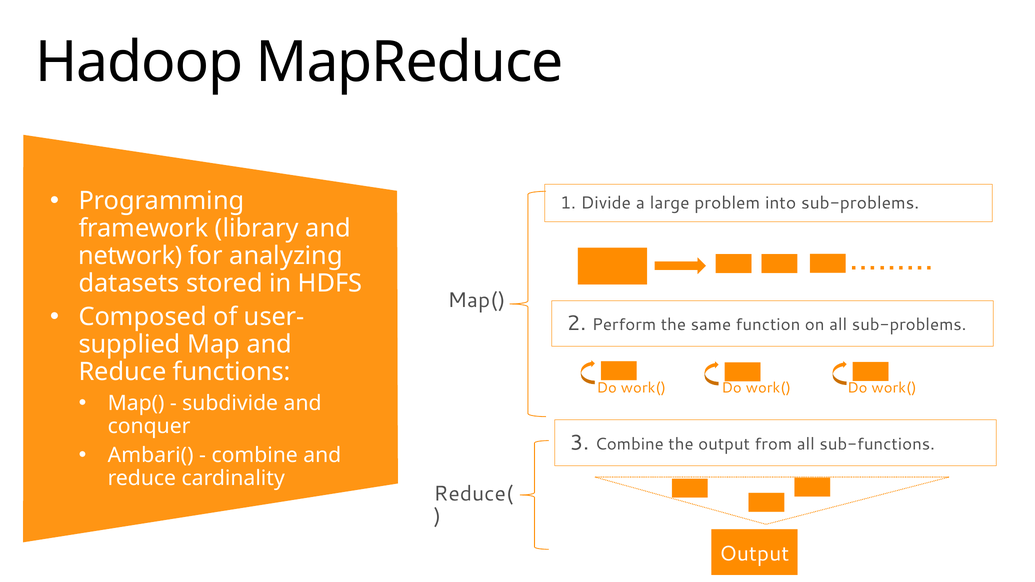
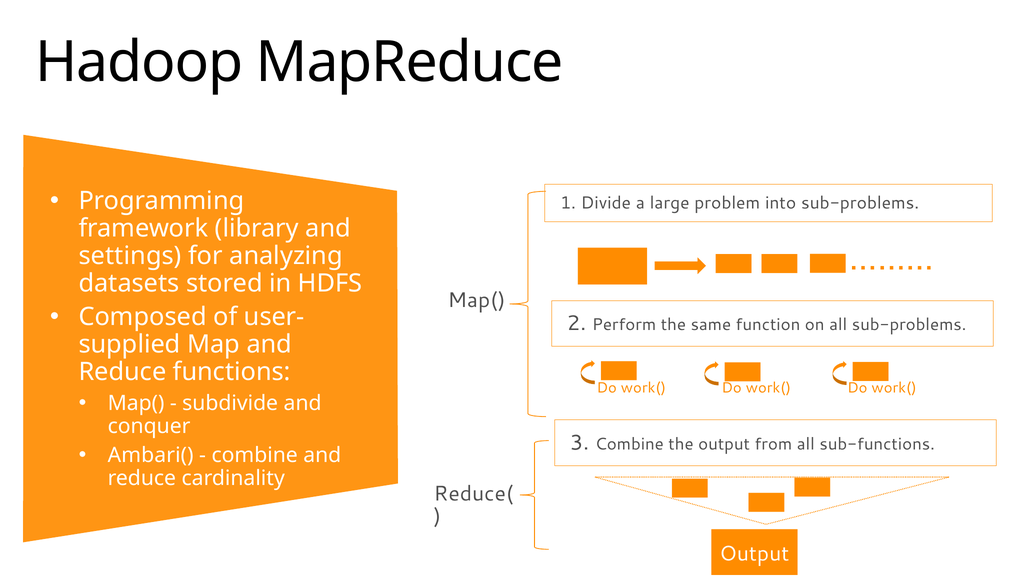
network: network -> settings
